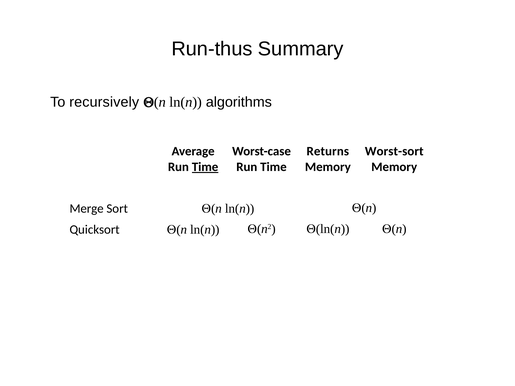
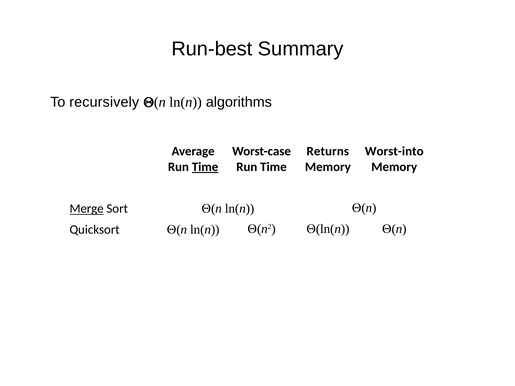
Run-thus: Run-thus -> Run-best
Worst-sort: Worst-sort -> Worst-into
Merge underline: none -> present
